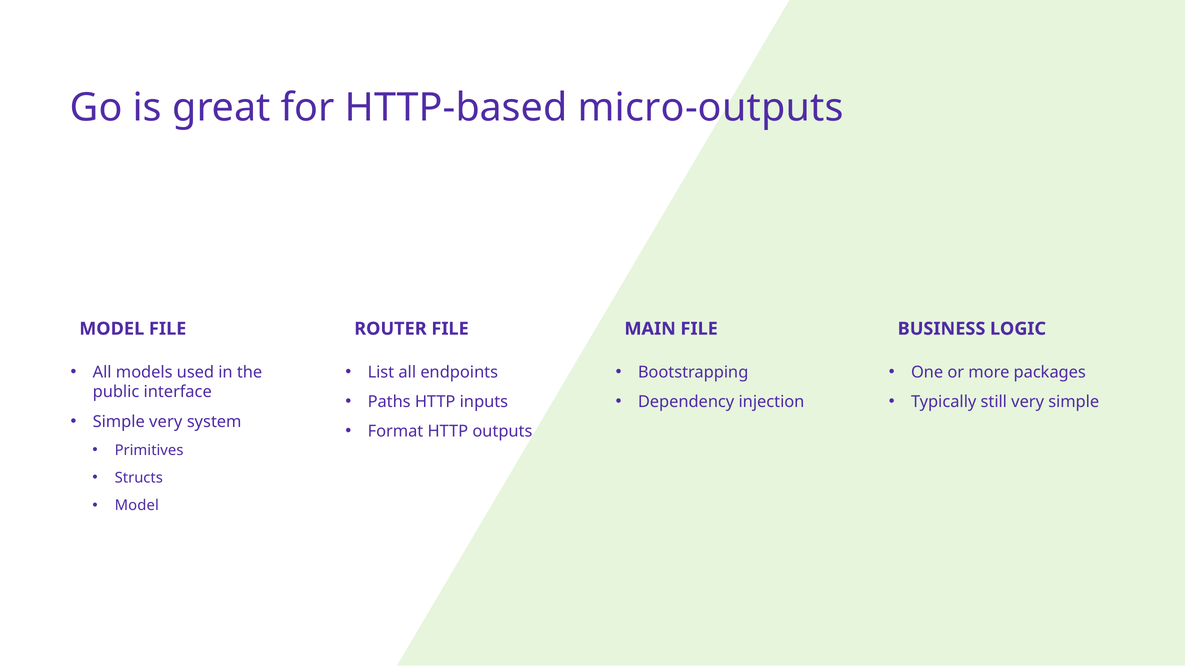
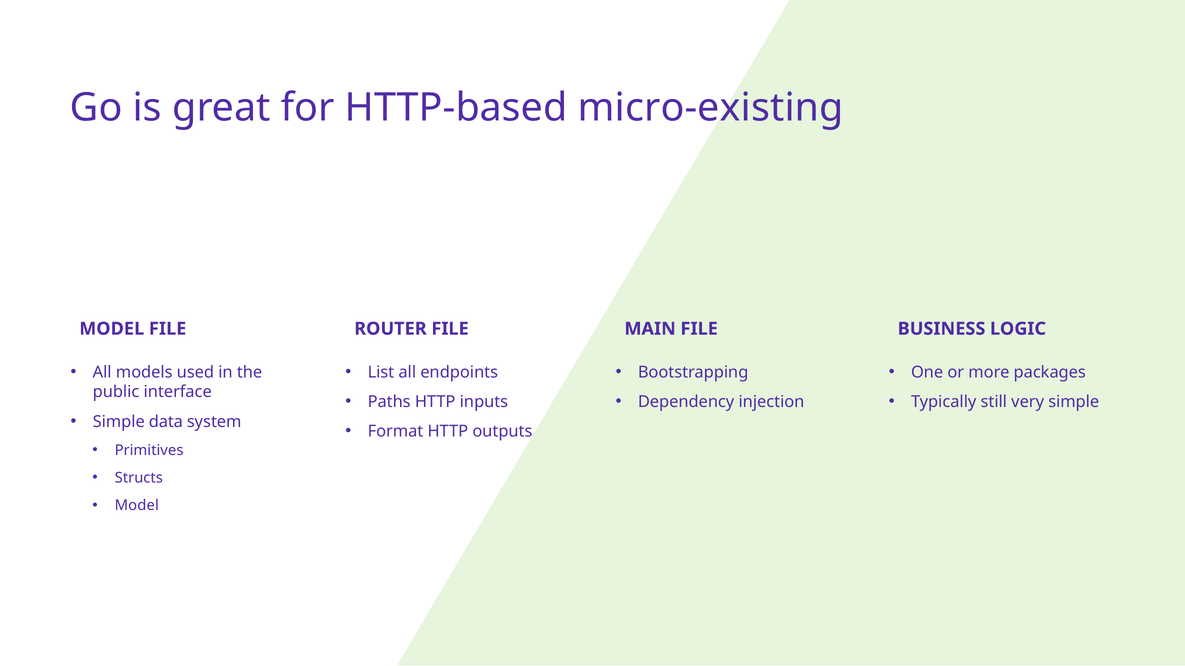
micro-outputs: micro-outputs -> micro-existing
Simple very: very -> data
